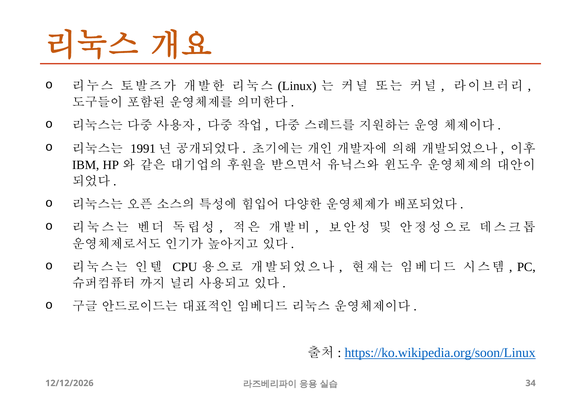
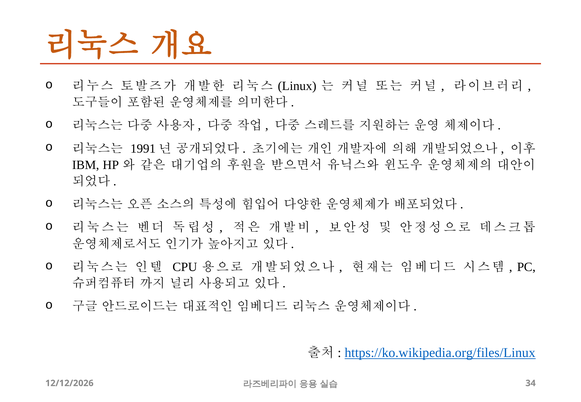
https://ko.wikipedia.org/soon/Linux: https://ko.wikipedia.org/soon/Linux -> https://ko.wikipedia.org/files/Linux
